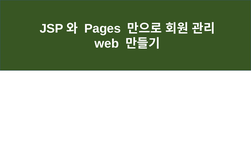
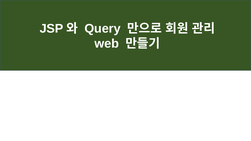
Pages: Pages -> Query
